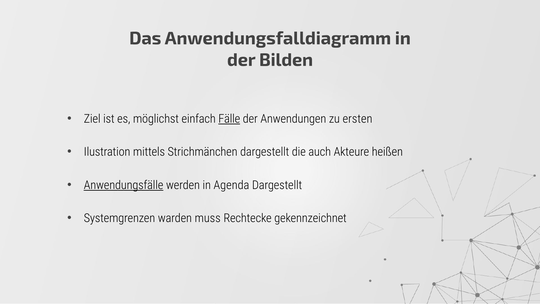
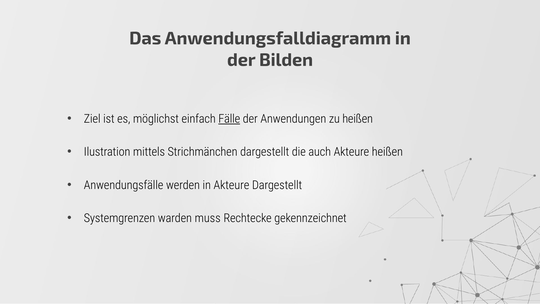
zu ersten: ersten -> heißen
Anwendungsfälle underline: present -> none
in Agenda: Agenda -> Akteure
